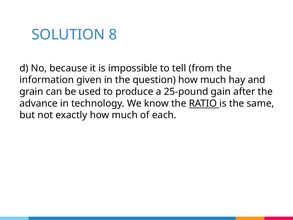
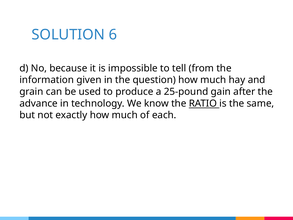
8: 8 -> 6
